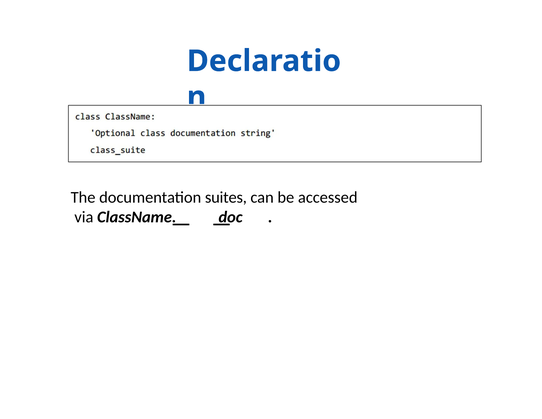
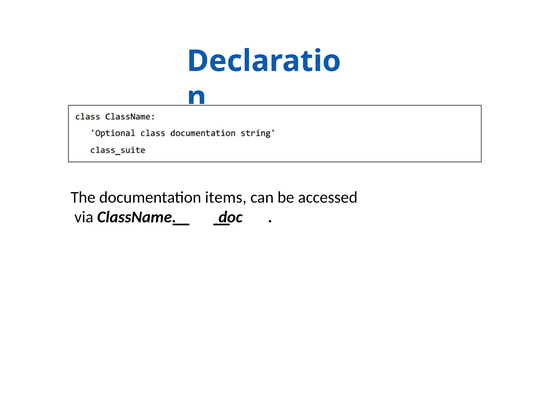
suites: suites -> items
